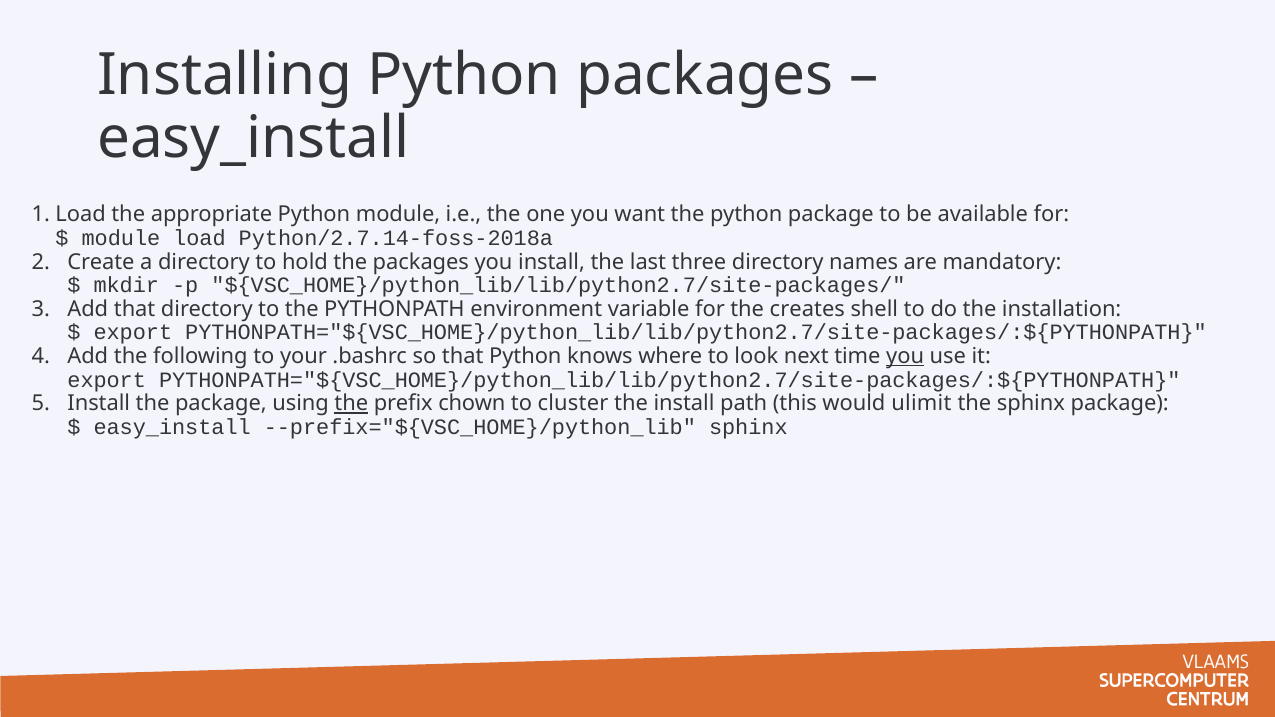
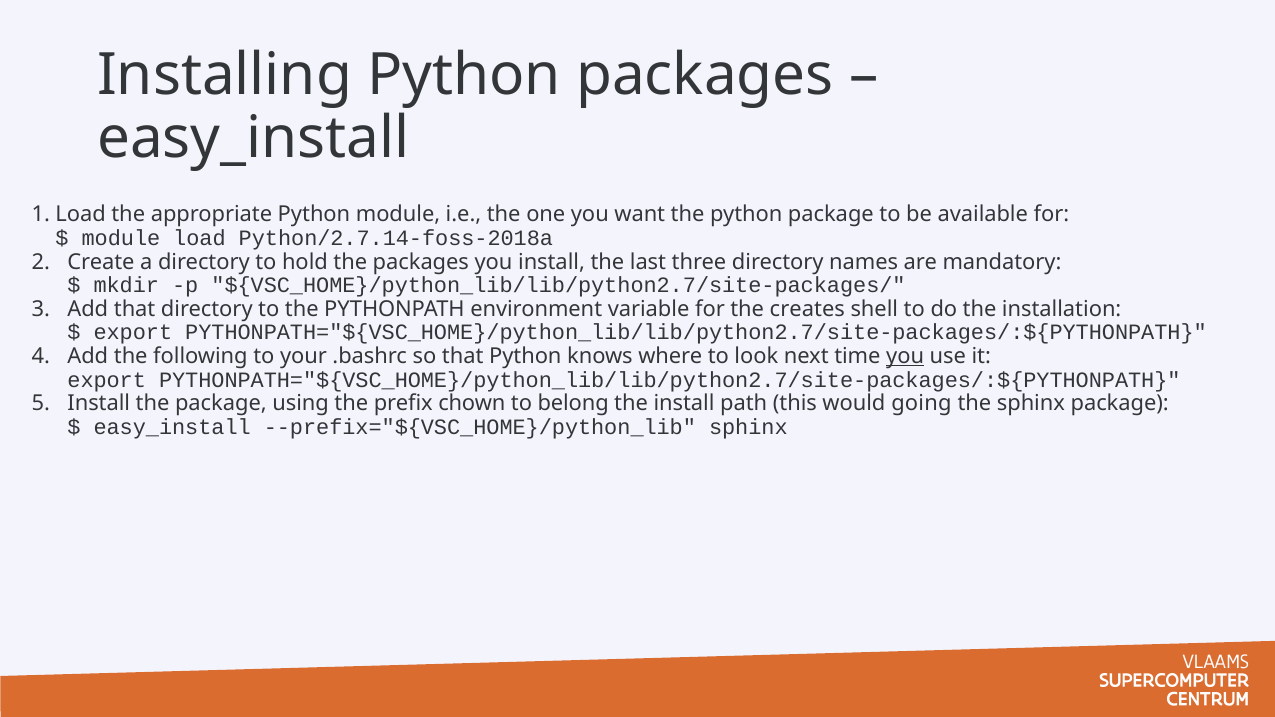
the at (351, 404) underline: present -> none
cluster: cluster -> belong
ulimit: ulimit -> going
